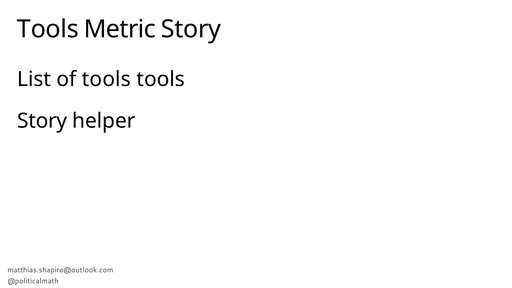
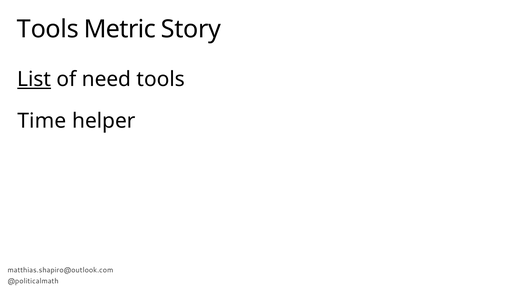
List underline: none -> present
of tools: tools -> need
Story at (42, 121): Story -> Time
